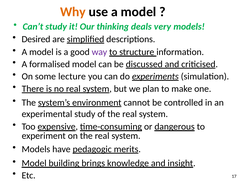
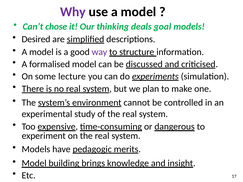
Why colour: orange -> purple
Can’t study: study -> chose
very: very -> goal
